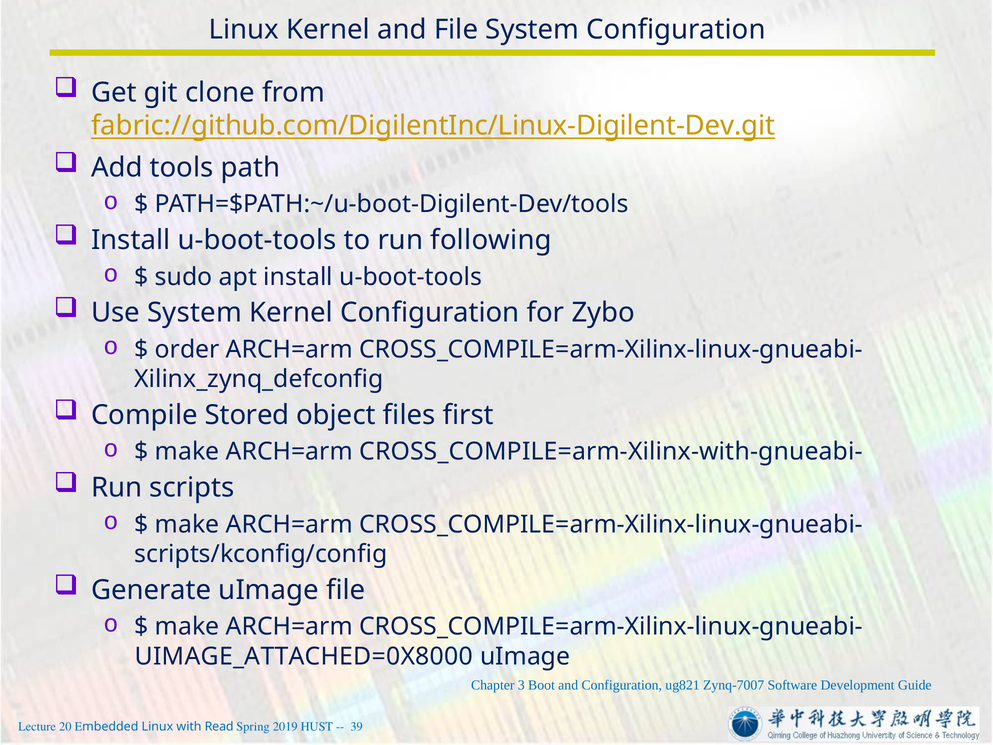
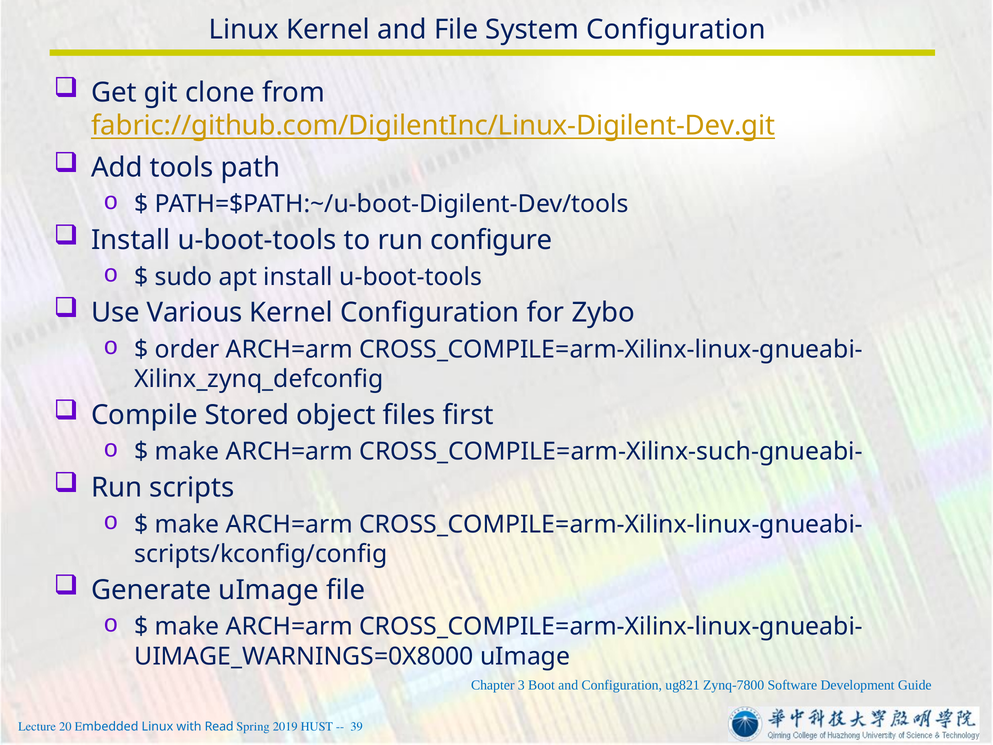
following: following -> configure
Use System: System -> Various
CROSS_COMPILE=arm-Xilinx-with-gnueabi-: CROSS_COMPILE=arm-Xilinx-with-gnueabi- -> CROSS_COMPILE=arm-Xilinx-such-gnueabi-
UIMAGE_ATTACHED=0X8000: UIMAGE_ATTACHED=0X8000 -> UIMAGE_WARNINGS=0X8000
Zynq-7007: Zynq-7007 -> Zynq-7800
